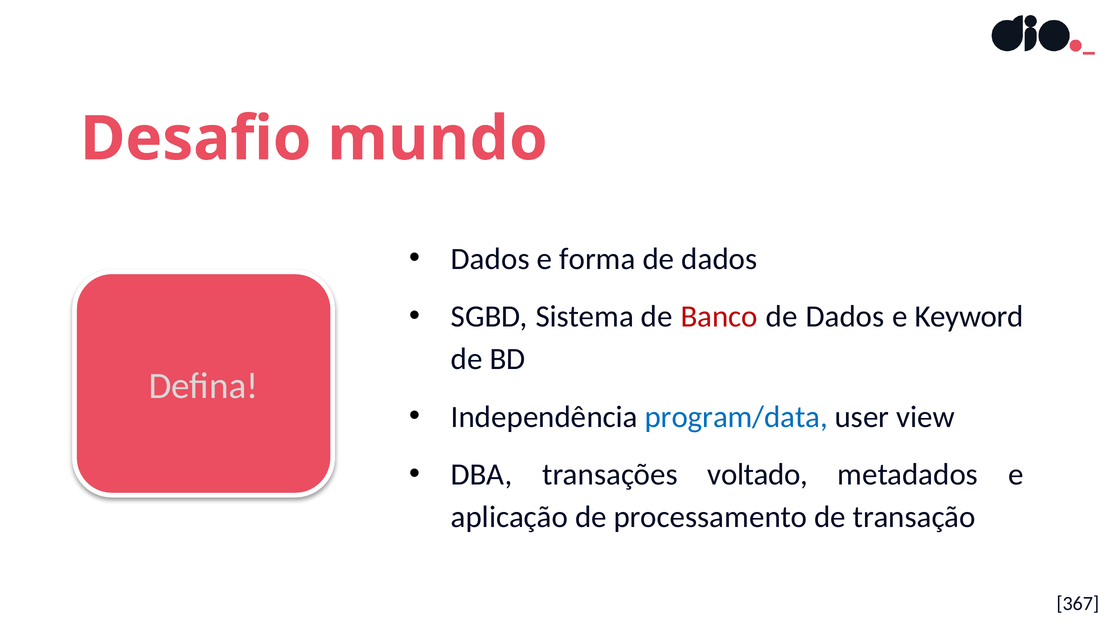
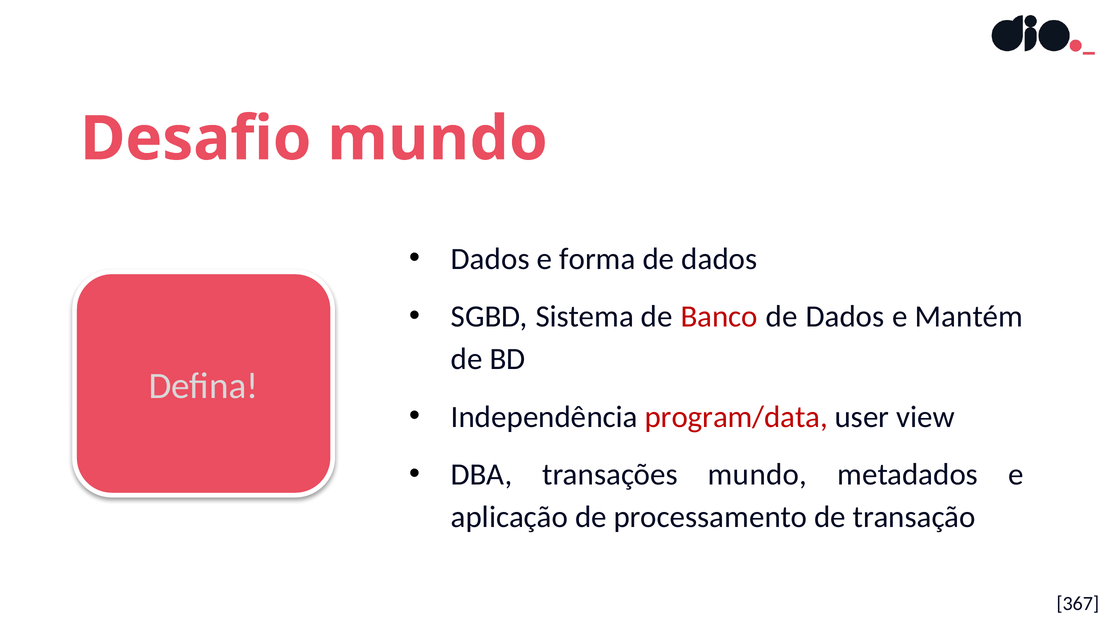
Keyword: Keyword -> Mantém
program/data colour: blue -> red
transações voltado: voltado -> mundo
